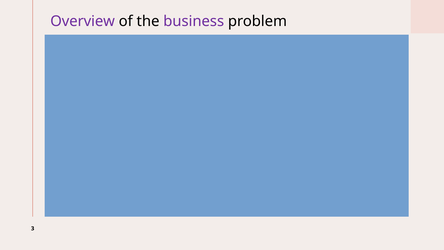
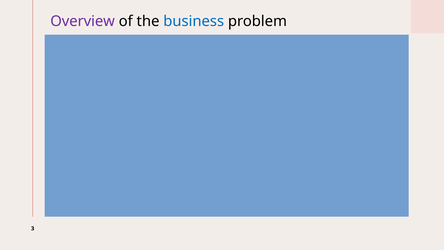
business colour: purple -> blue
